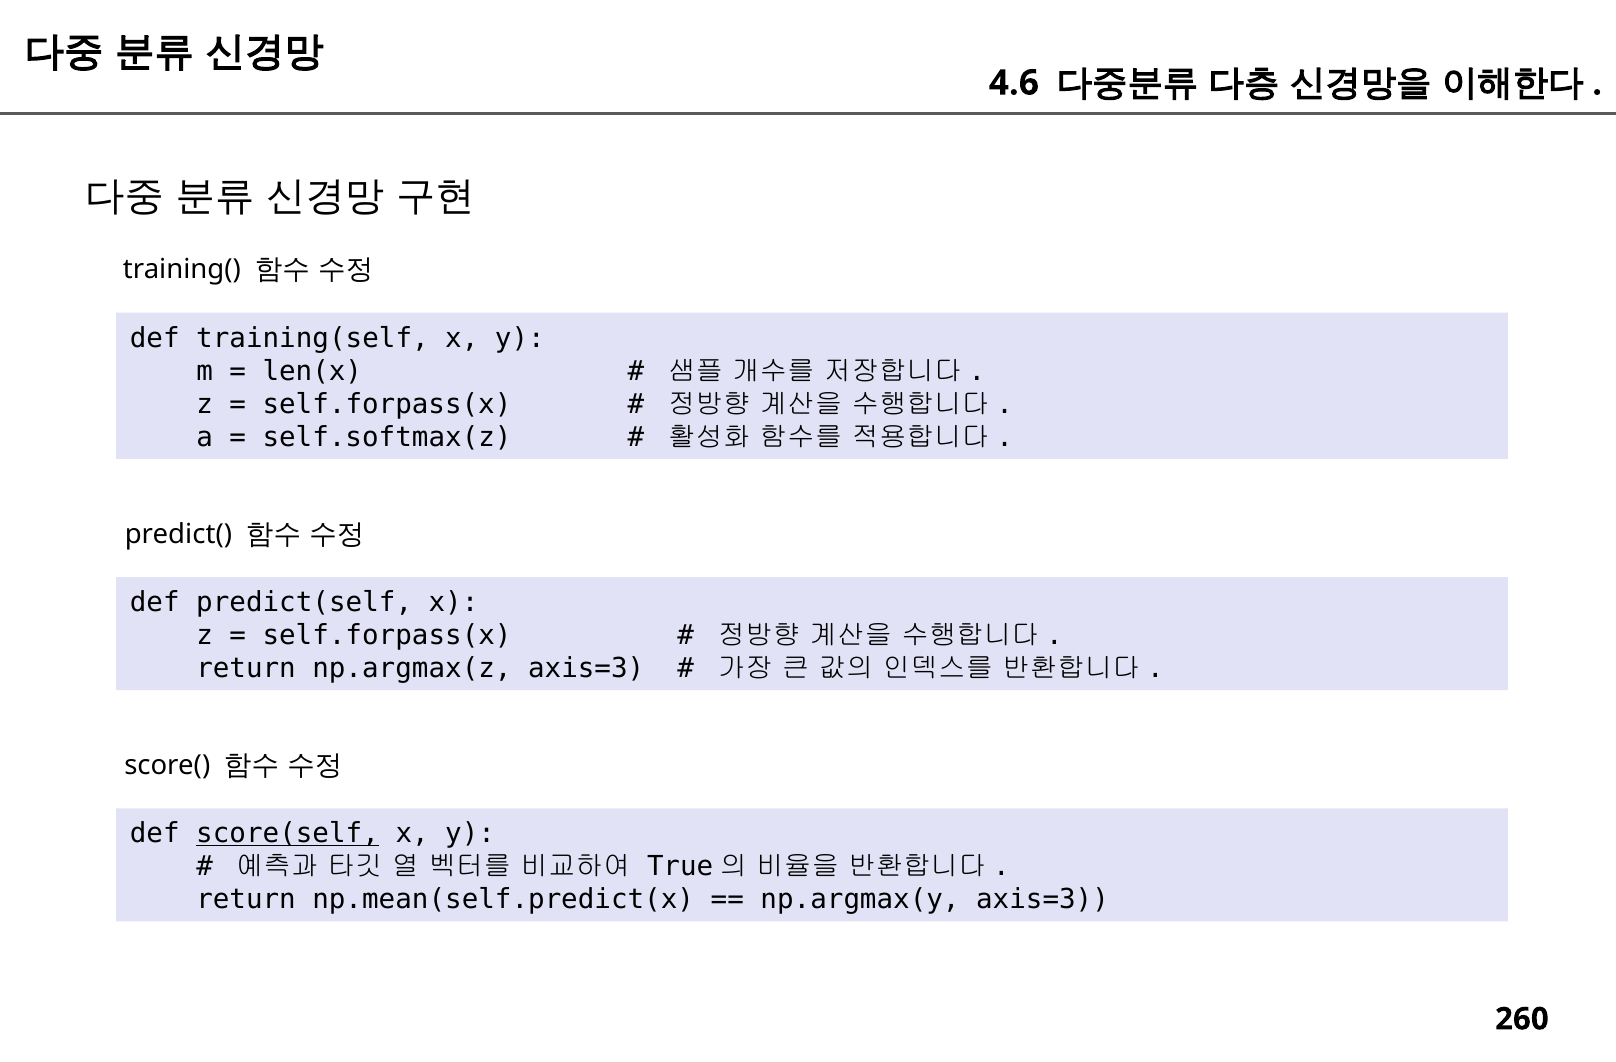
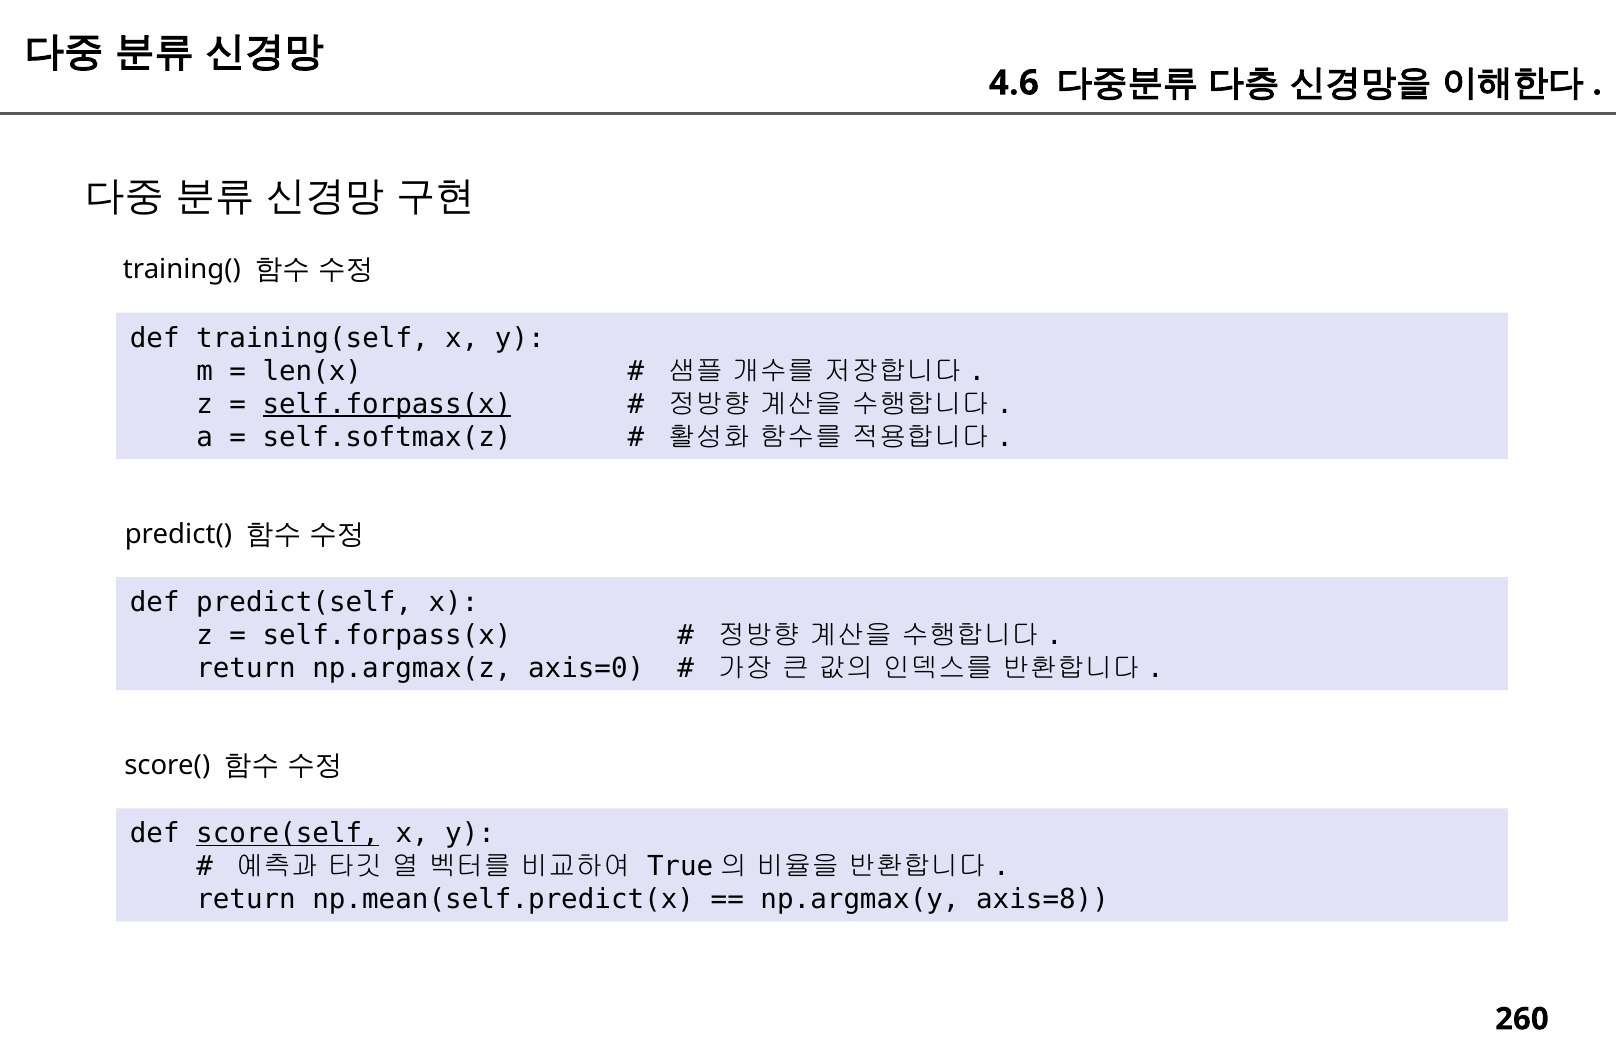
self.forpass(x at (387, 404) underline: none -> present
np.argmax(z axis=3: axis=3 -> axis=0
np.argmax(y axis=3: axis=3 -> axis=8
